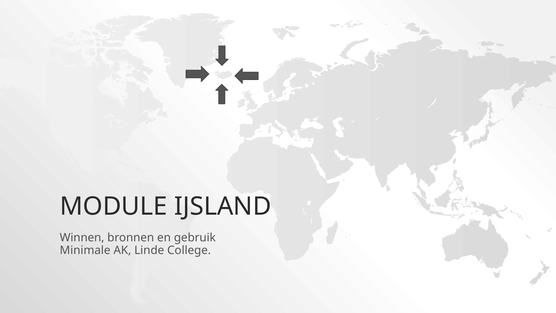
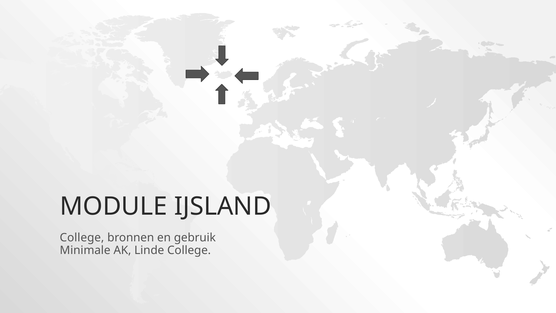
Winnen at (82, 238): Winnen -> College
